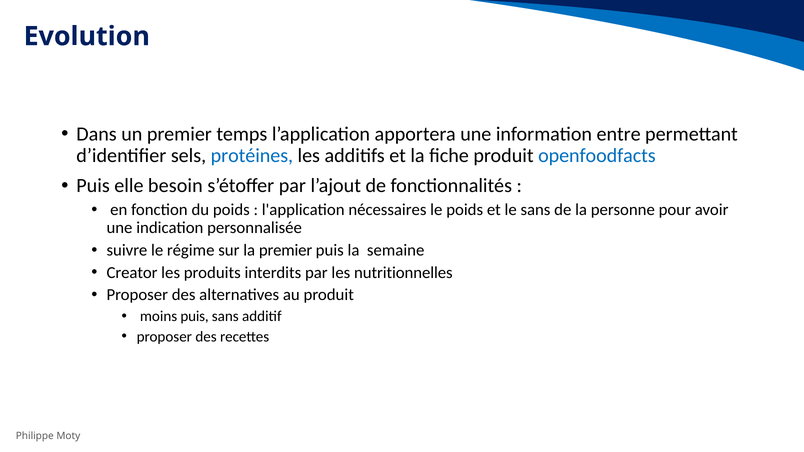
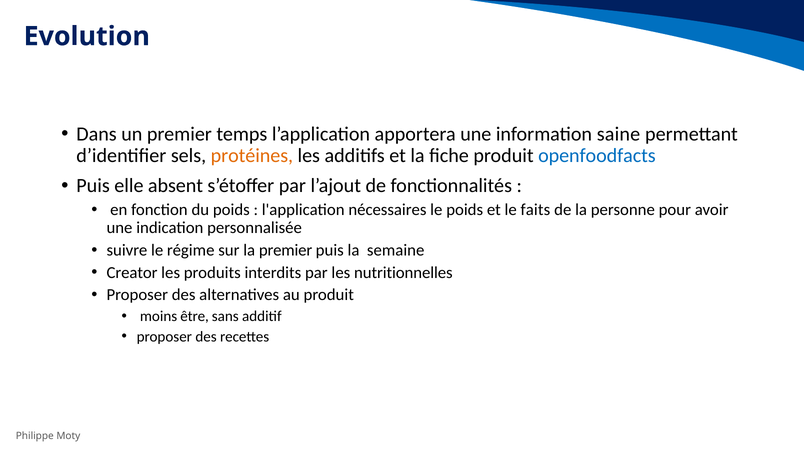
entre: entre -> saine
protéines colour: blue -> orange
besoin: besoin -> absent
le sans: sans -> faits
moins puis: puis -> être
